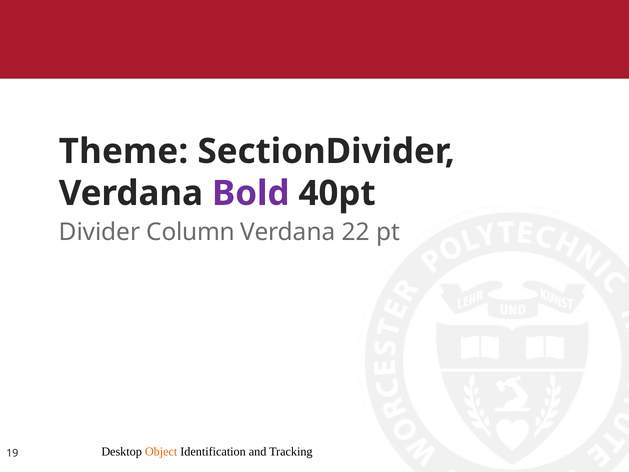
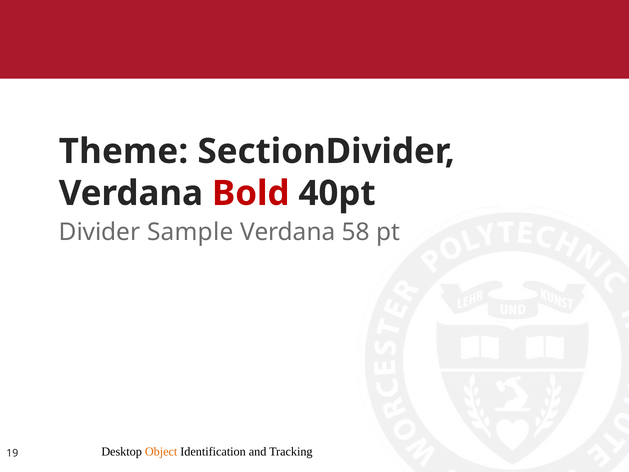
Bold colour: purple -> red
Column: Column -> Sample
22: 22 -> 58
